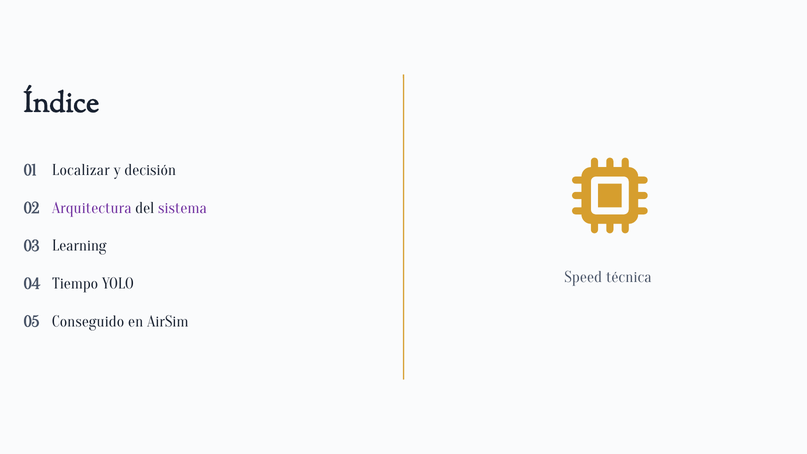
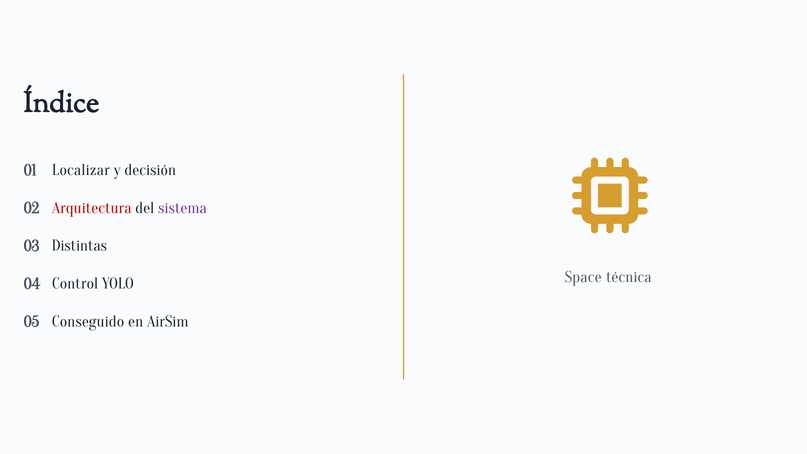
Arquitectura colour: purple -> red
Learning: Learning -> Distintas
Speed: Speed -> Space
Tiempo: Tiempo -> Control
